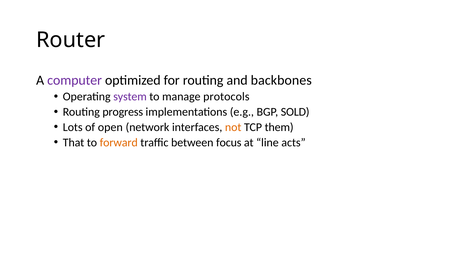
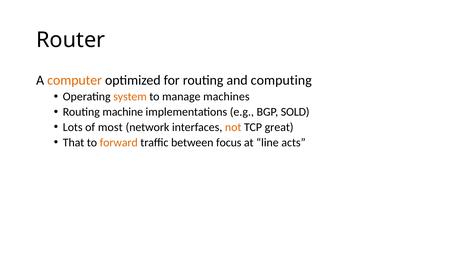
computer colour: purple -> orange
backbones: backbones -> computing
system colour: purple -> orange
protocols: protocols -> machines
progress: progress -> machine
open: open -> most
them: them -> great
